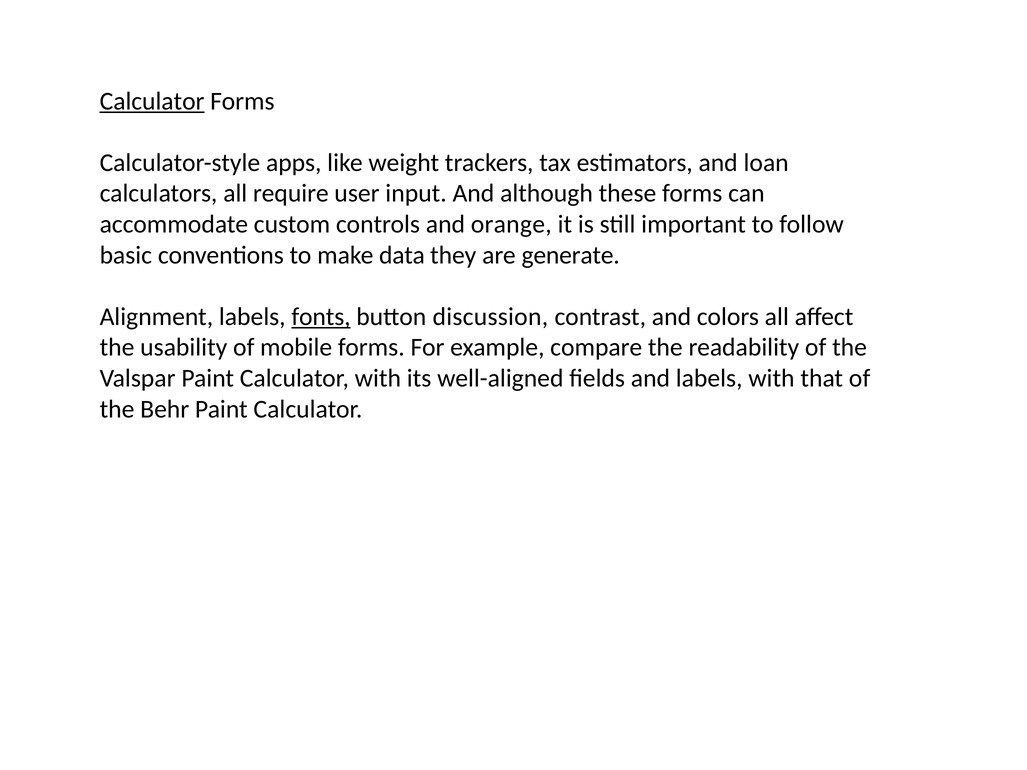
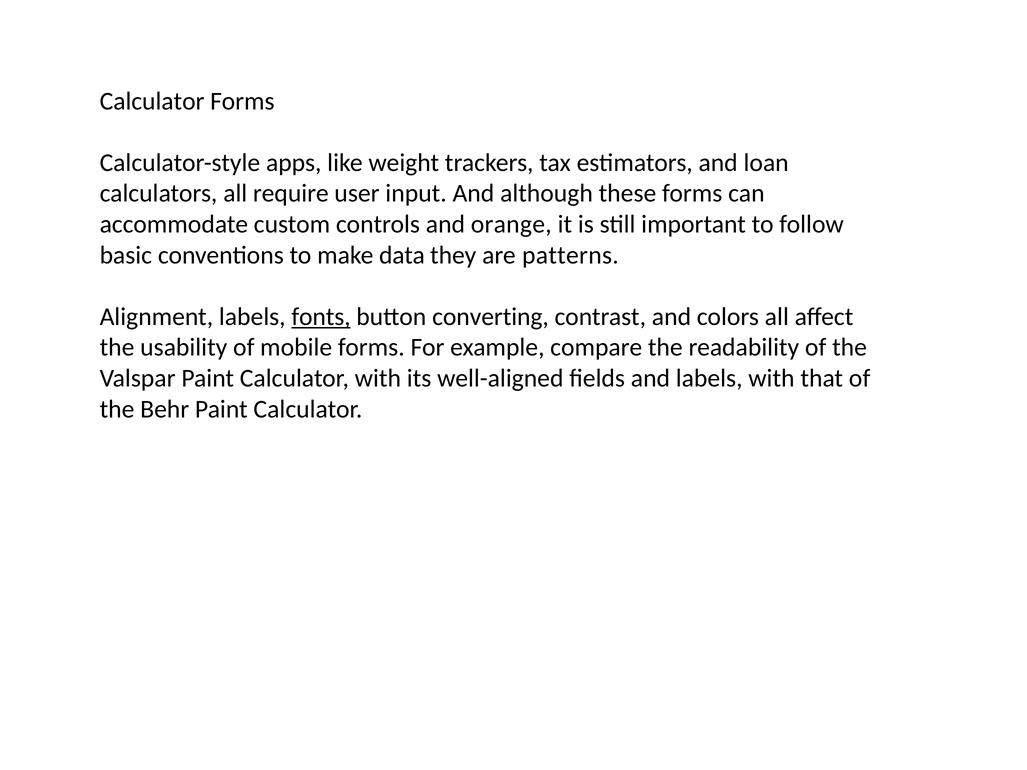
Calculator at (152, 101) underline: present -> none
generate: generate -> patterns
discussion: discussion -> converting
